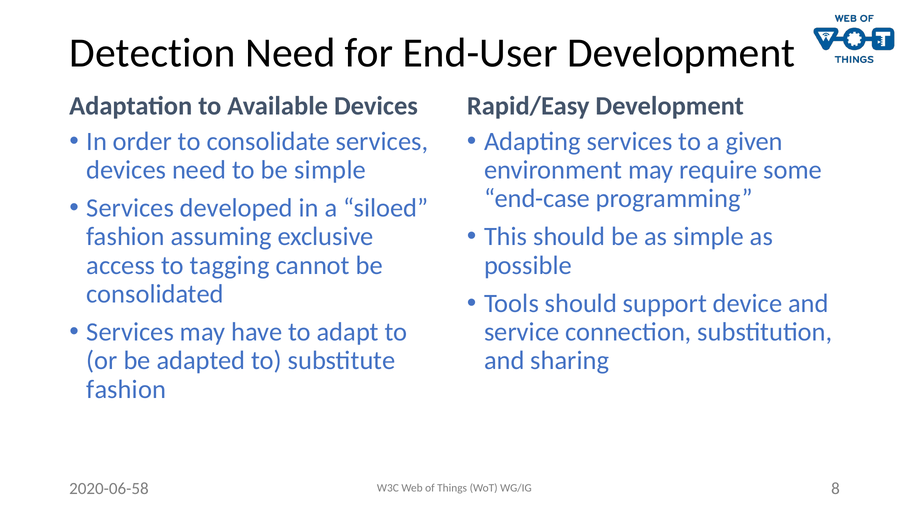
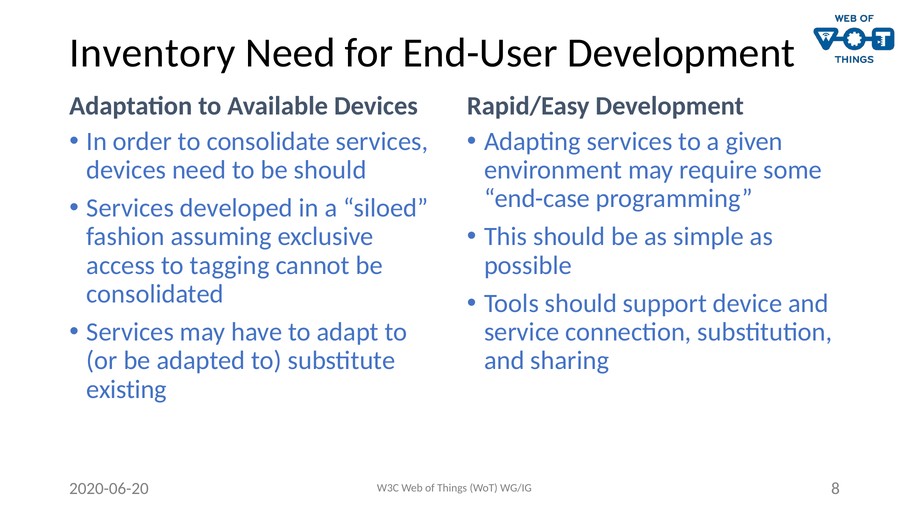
Detection: Detection -> Inventory
be simple: simple -> should
fashion at (126, 390): fashion -> existing
2020-06-58: 2020-06-58 -> 2020-06-20
